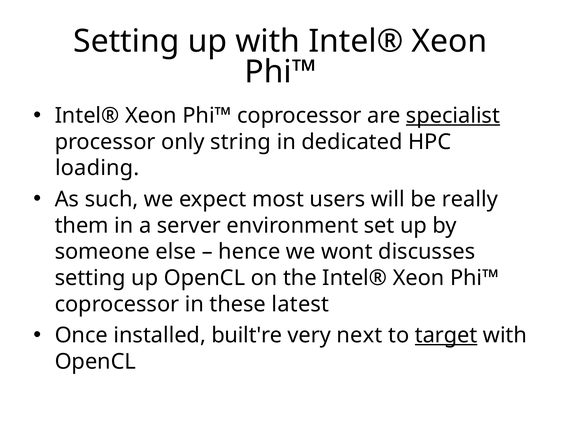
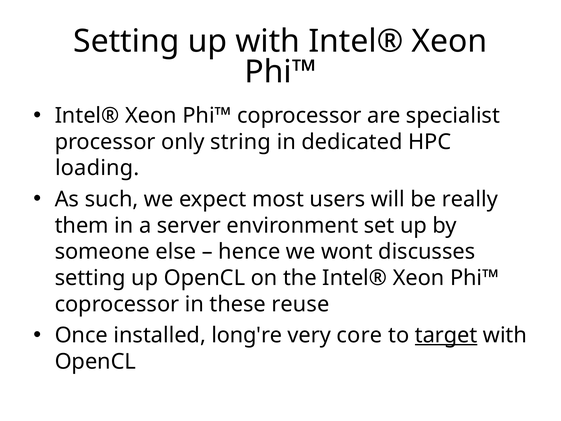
specialist underline: present -> none
latest: latest -> reuse
built're: built're -> long're
next: next -> core
